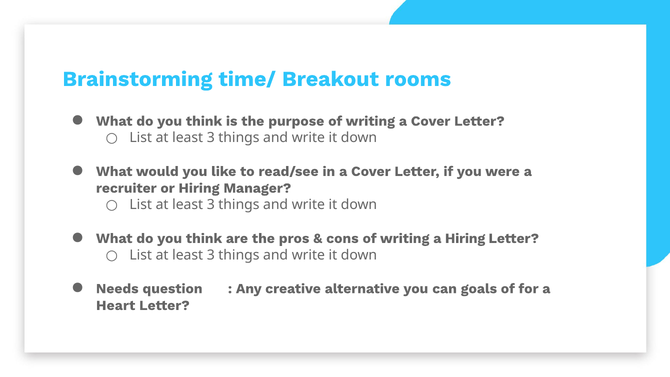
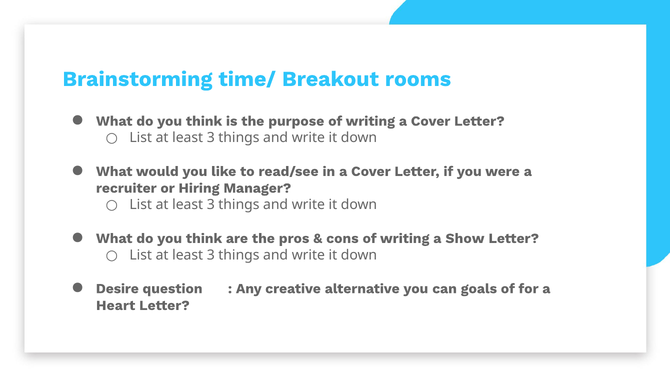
a Hiring: Hiring -> Show
Needs: Needs -> Desire
